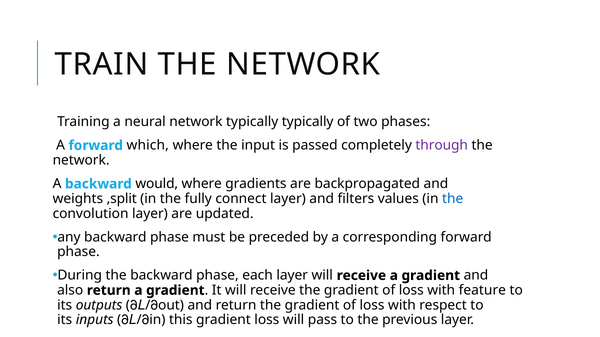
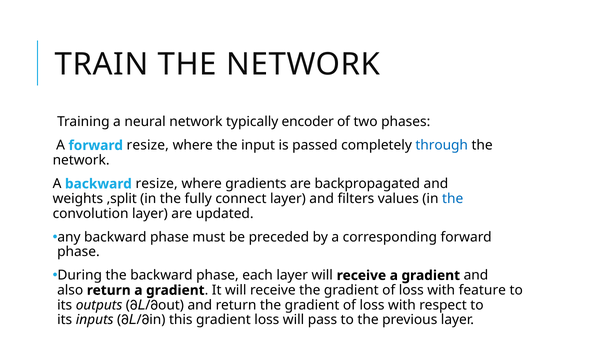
typically typically: typically -> encoder
forward which: which -> resize
through colour: purple -> blue
backward would: would -> resize
